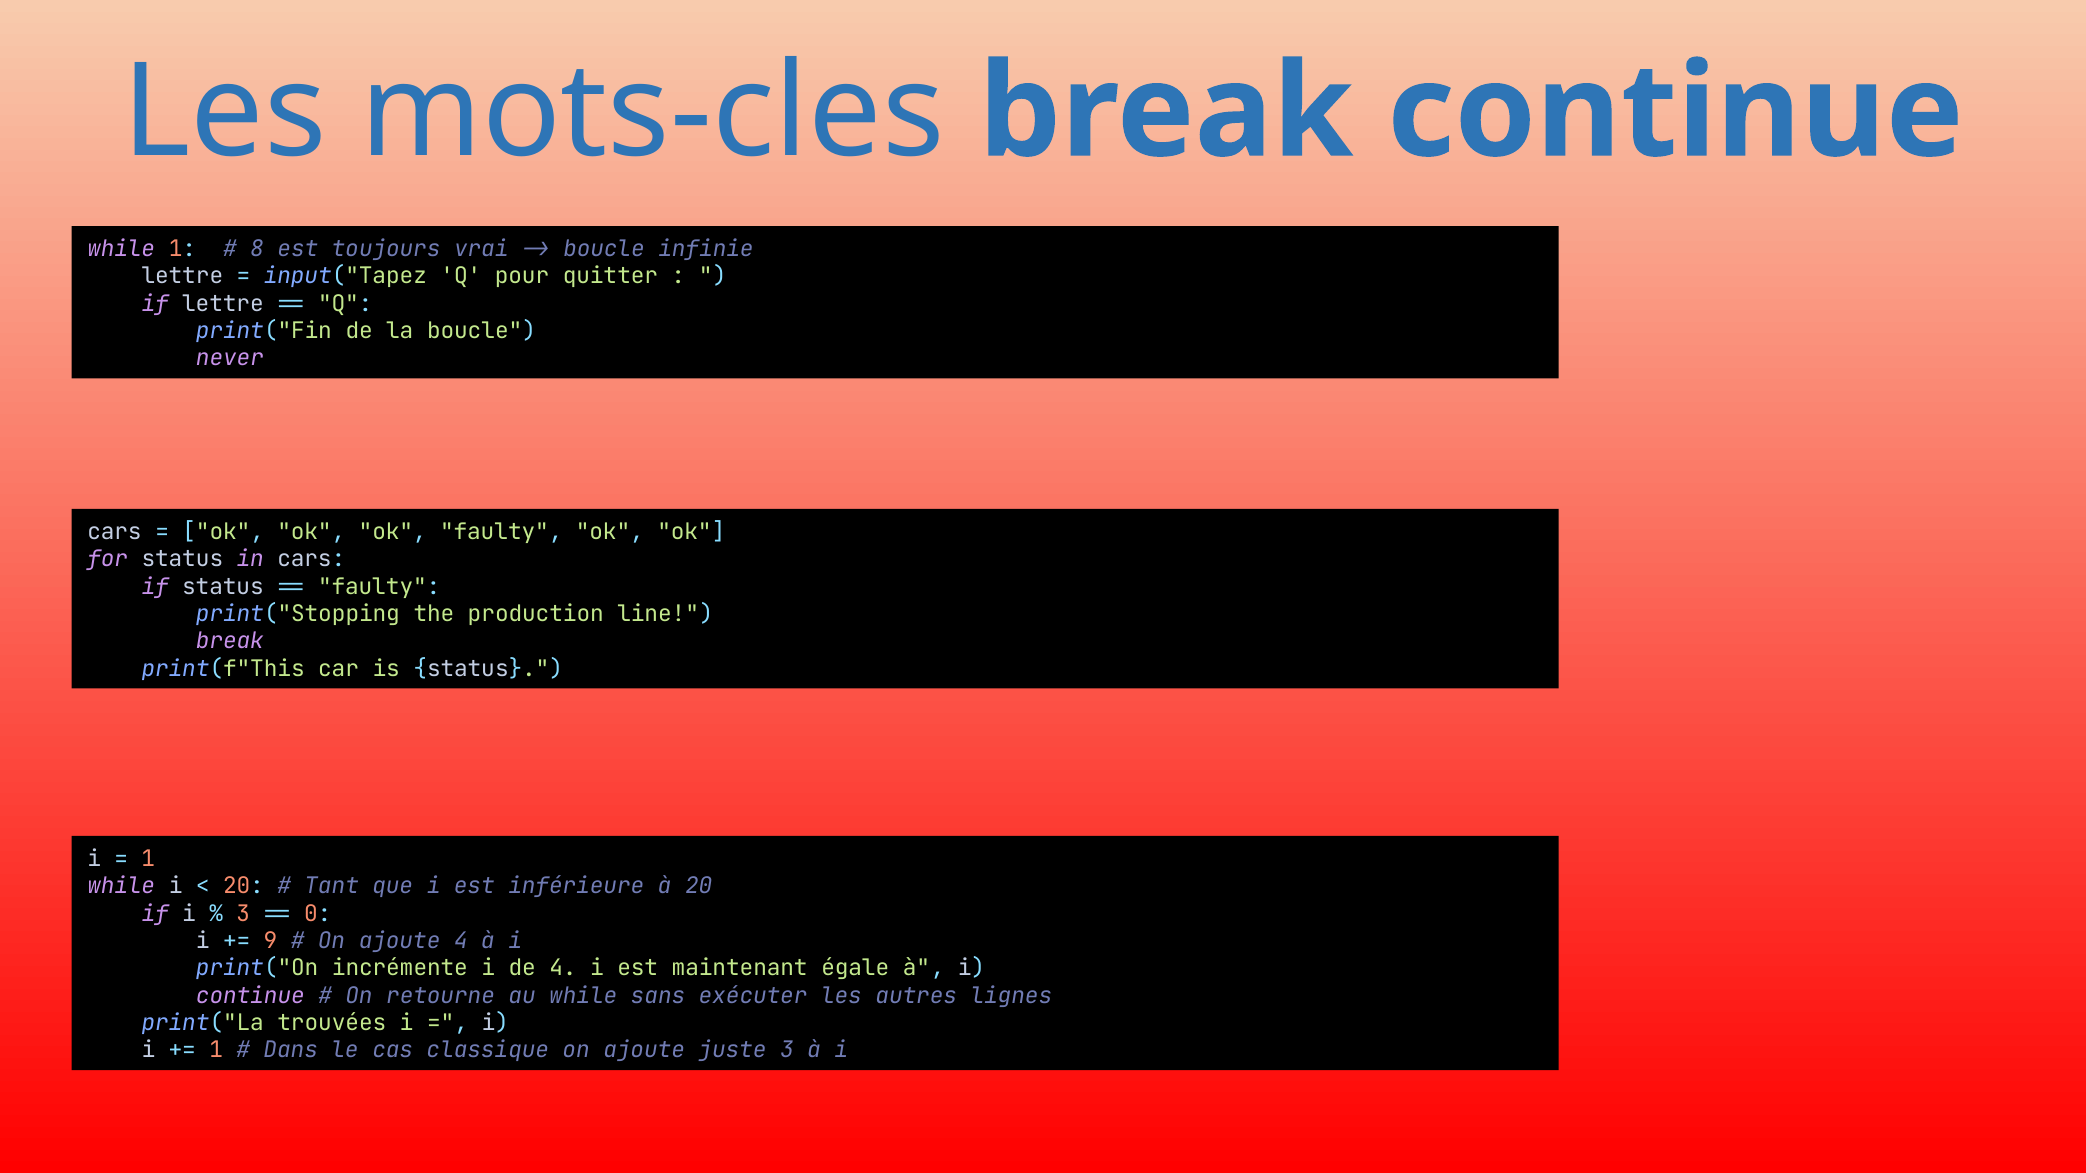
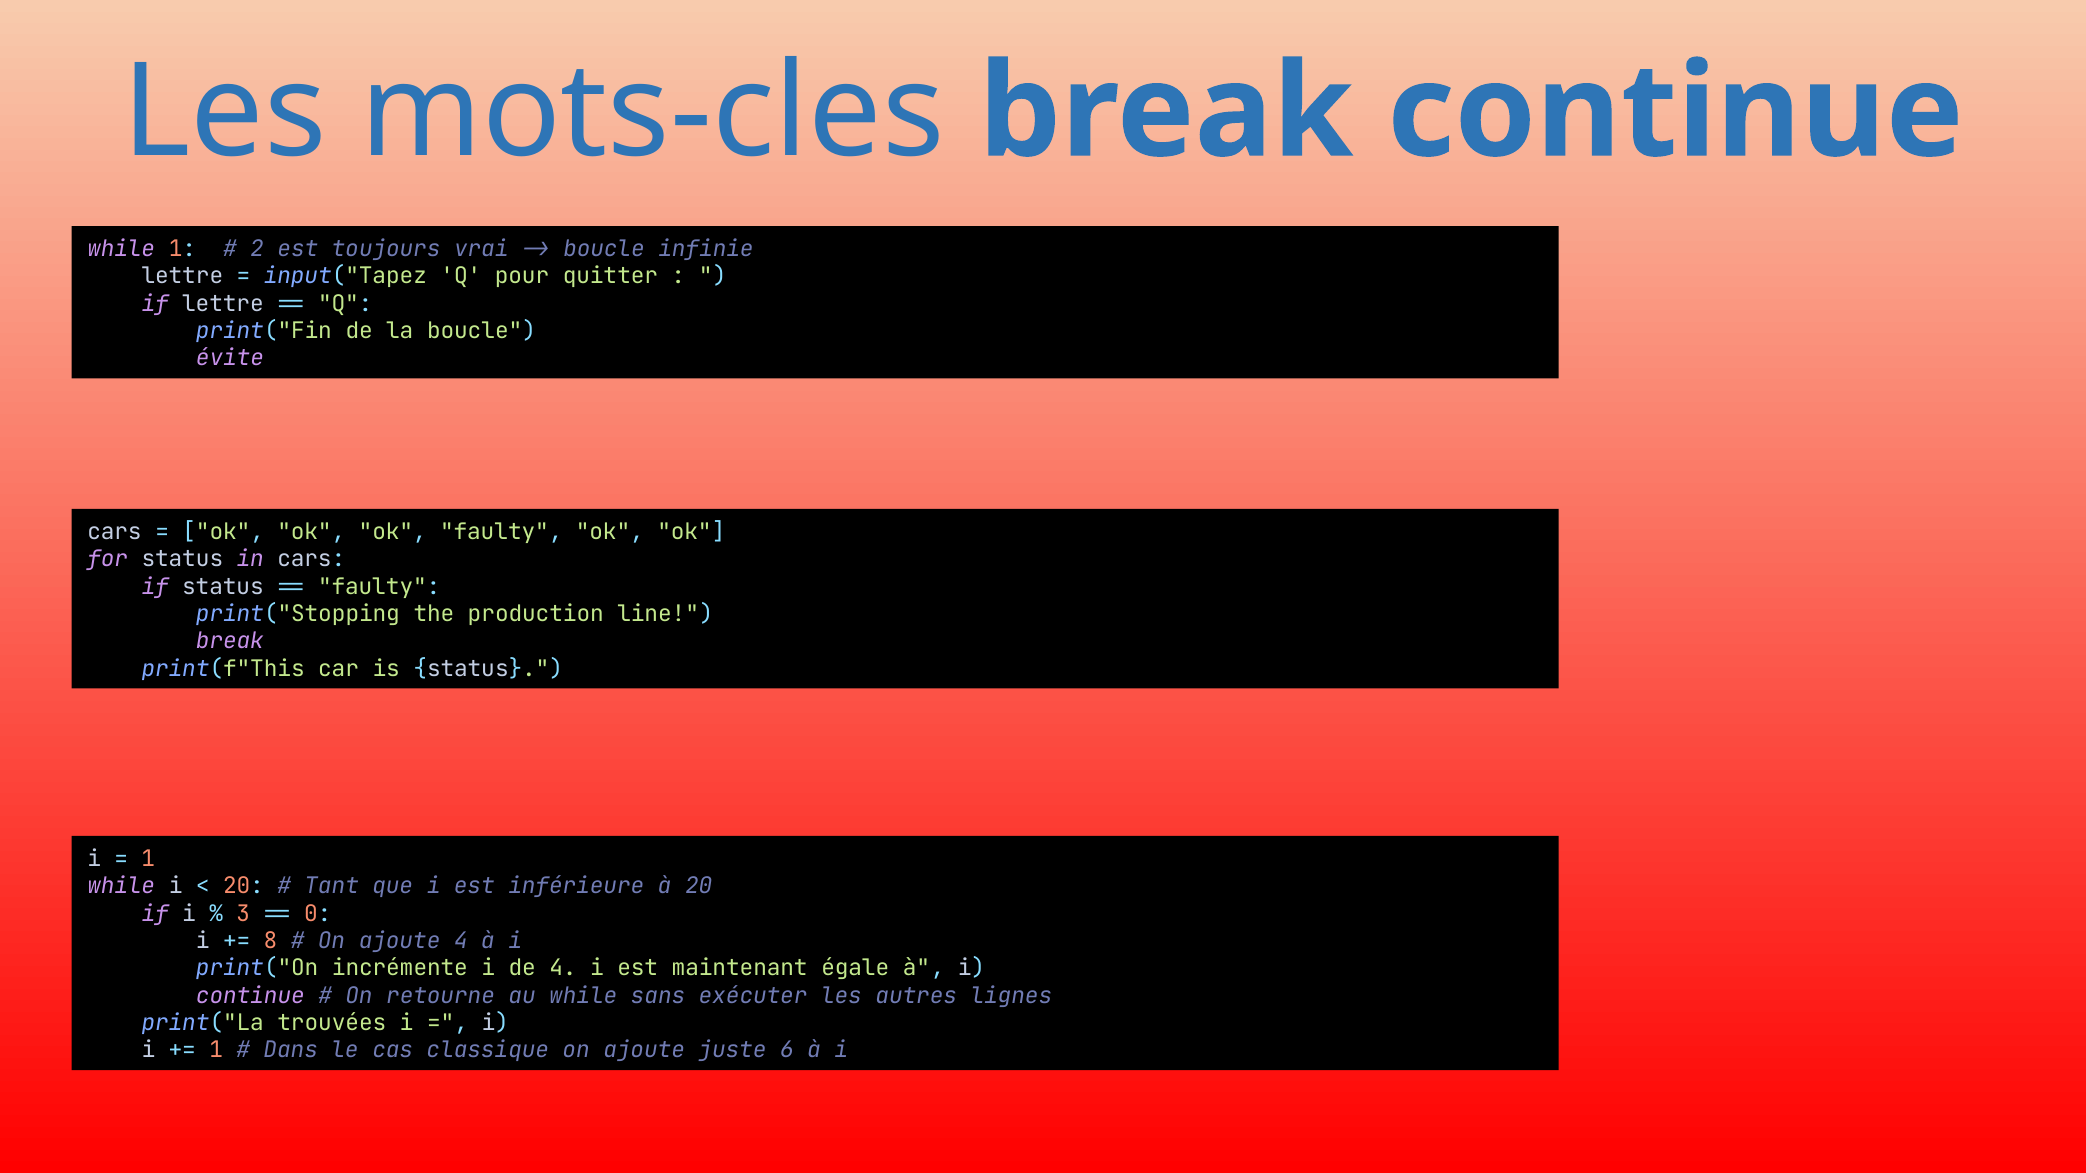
8: 8 -> 2
never: never -> évite
9: 9 -> 8
juste 3: 3 -> 6
